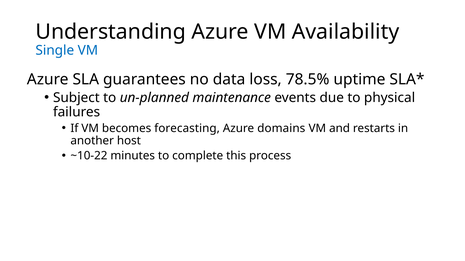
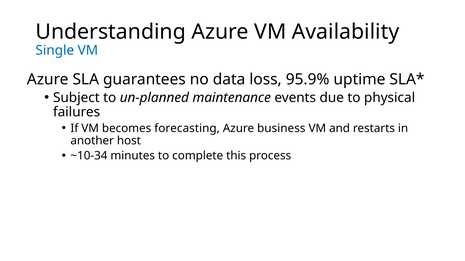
78.5%: 78.5% -> 95.9%
domains: domains -> business
~10-22: ~10-22 -> ~10-34
